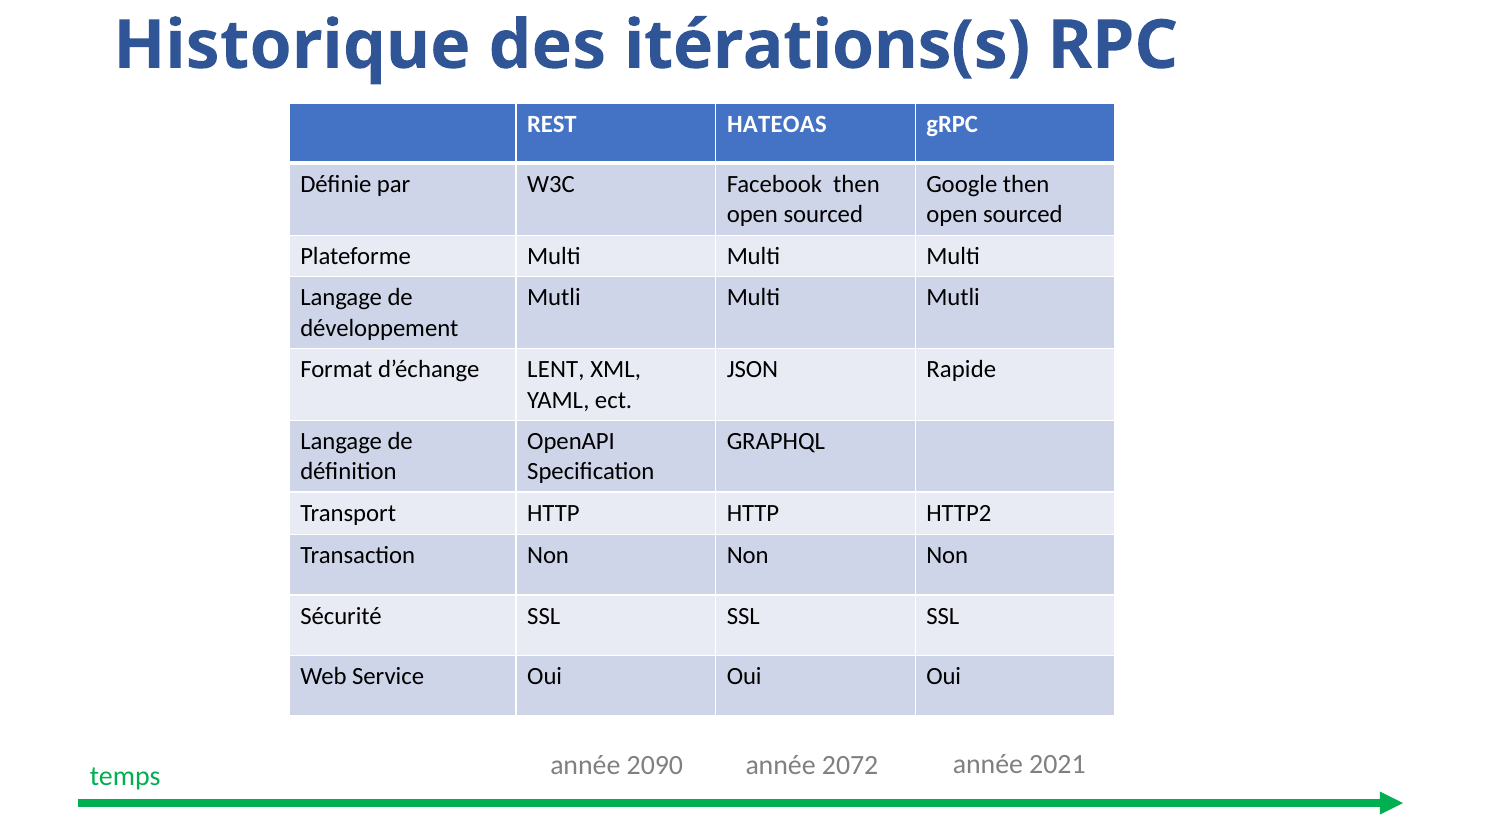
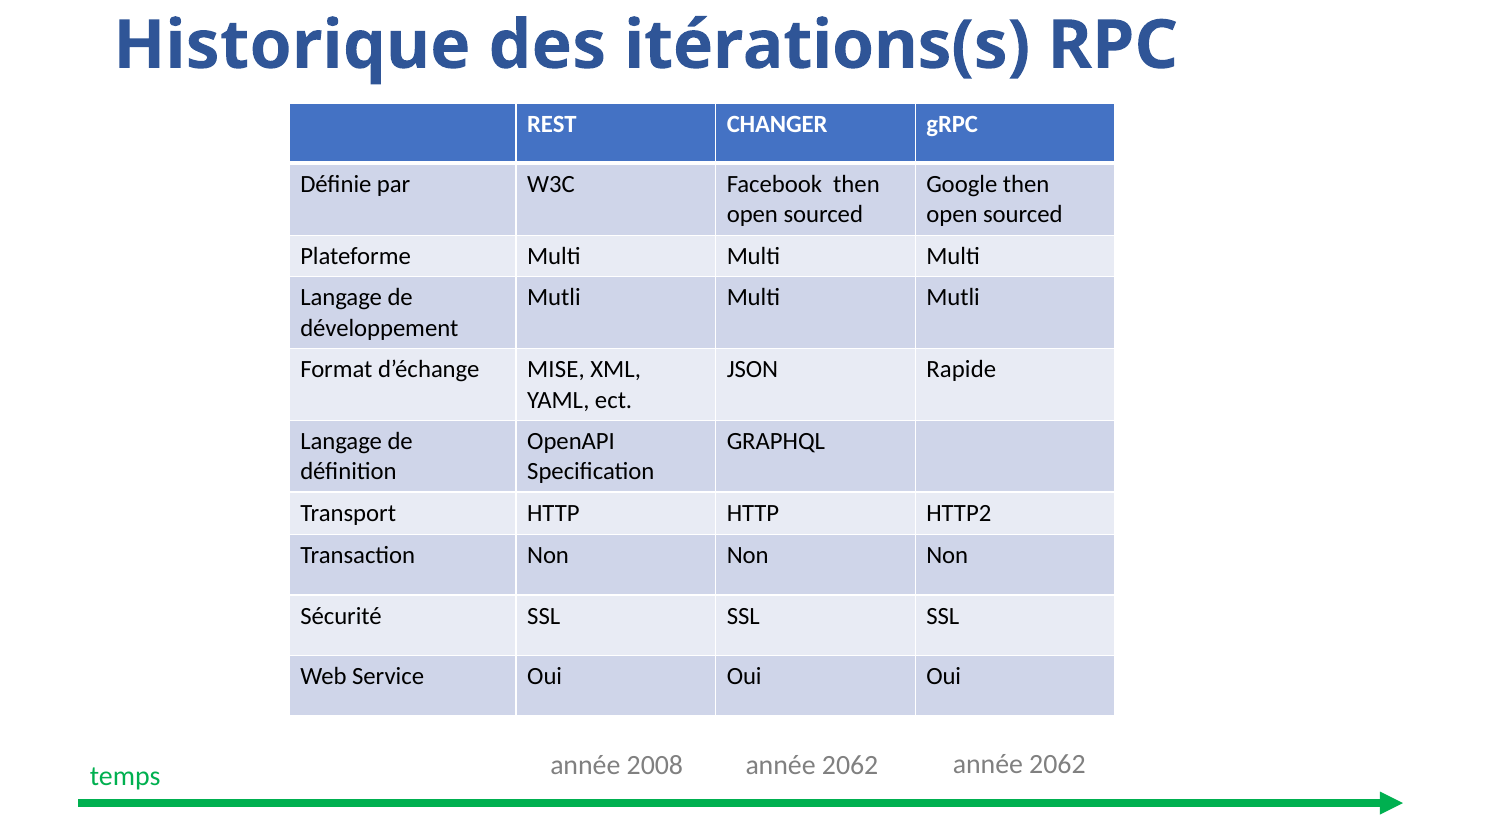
HATEOAS: HATEOAS -> CHANGER
LENT: LENT -> MISE
2090: 2090 -> 2008
2072 at (850, 765): 2072 -> 2062
temps année 2021: 2021 -> 2062
